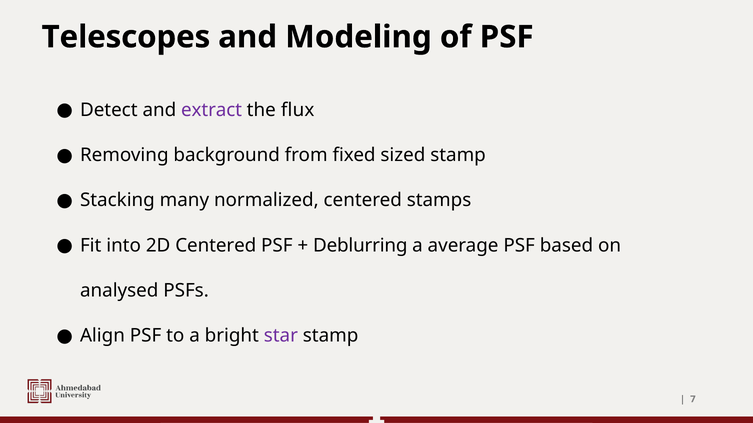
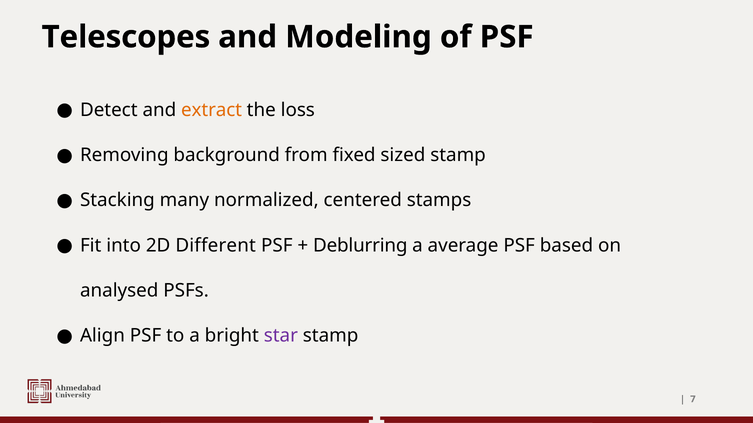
extract colour: purple -> orange
flux: flux -> loss
2D Centered: Centered -> Different
